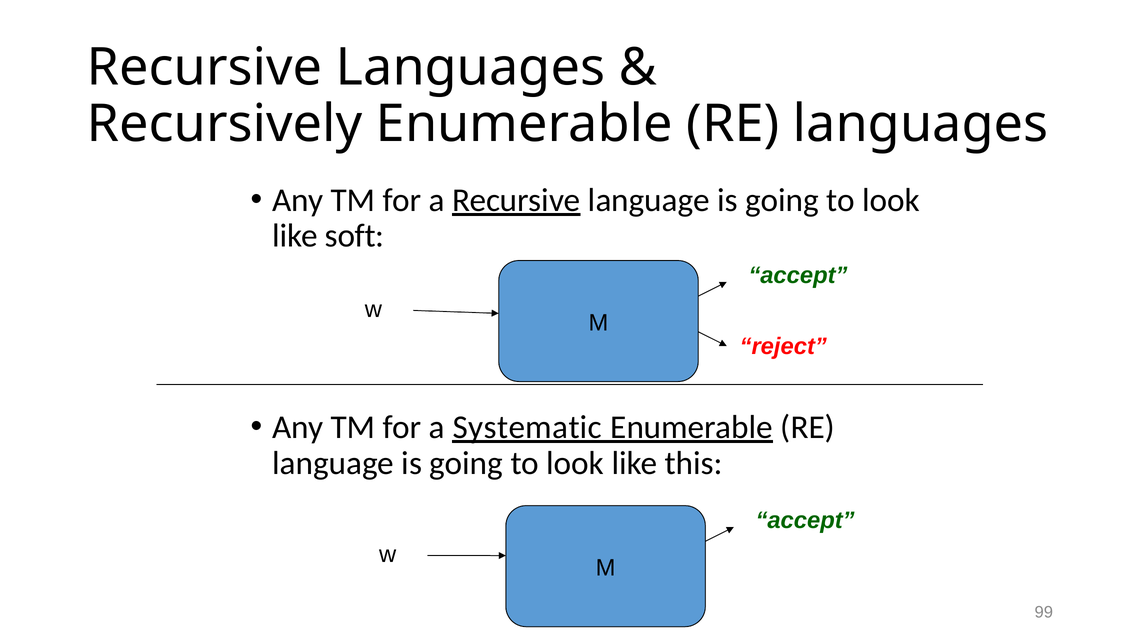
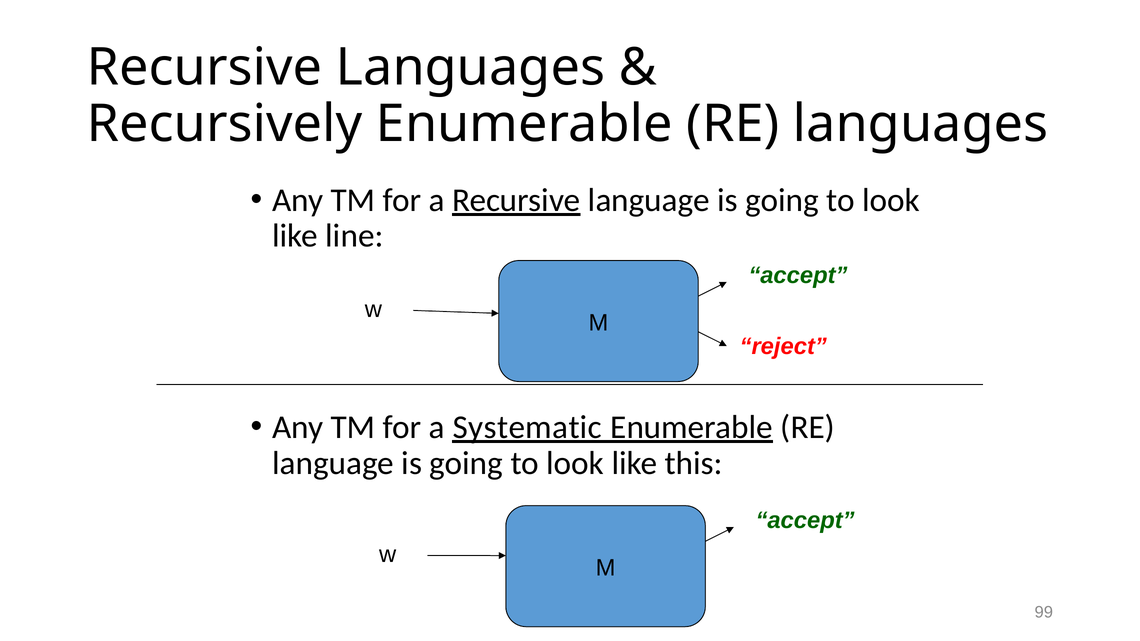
soft: soft -> line
